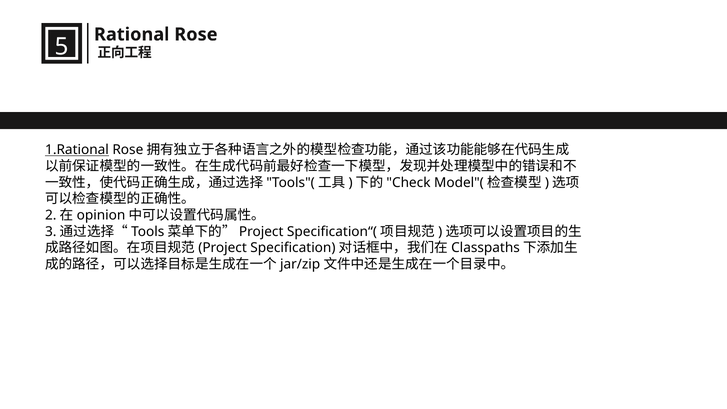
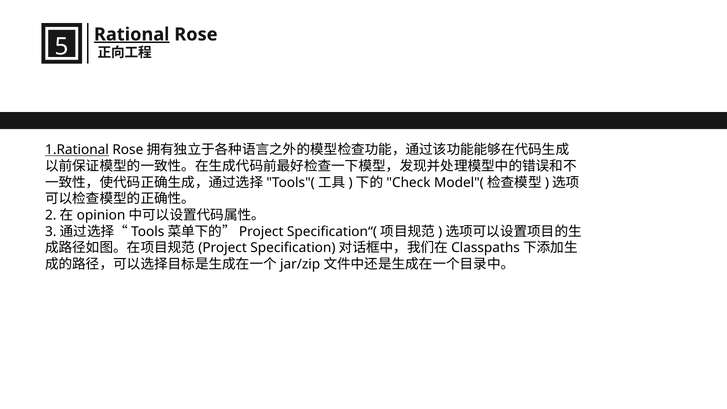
Rational underline: none -> present
